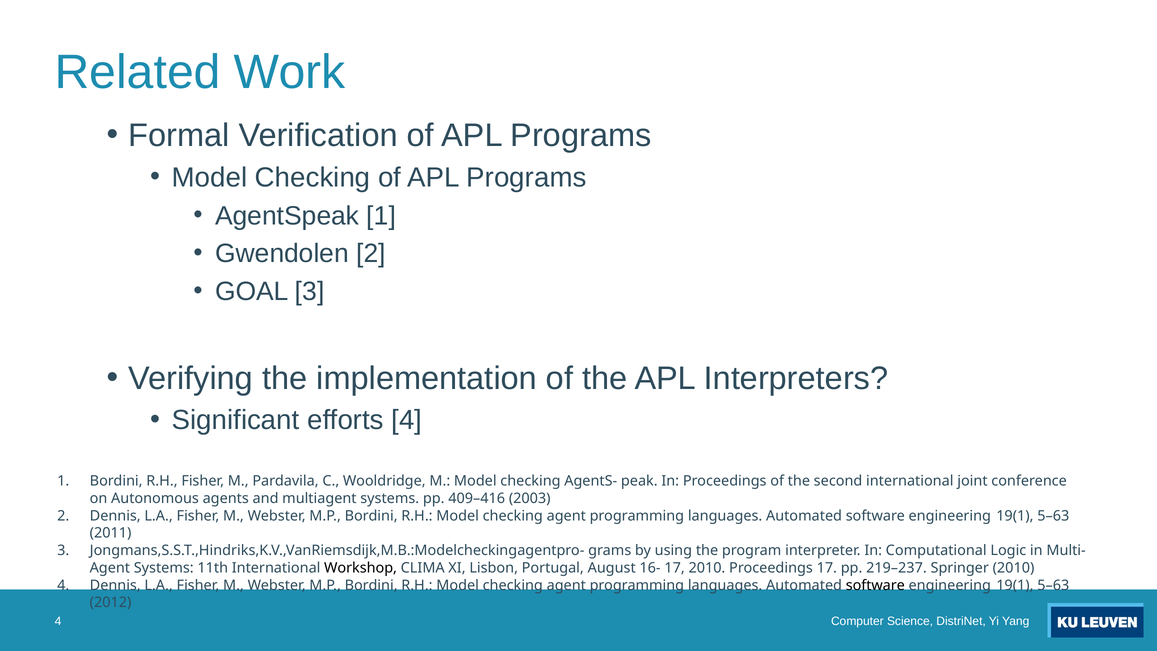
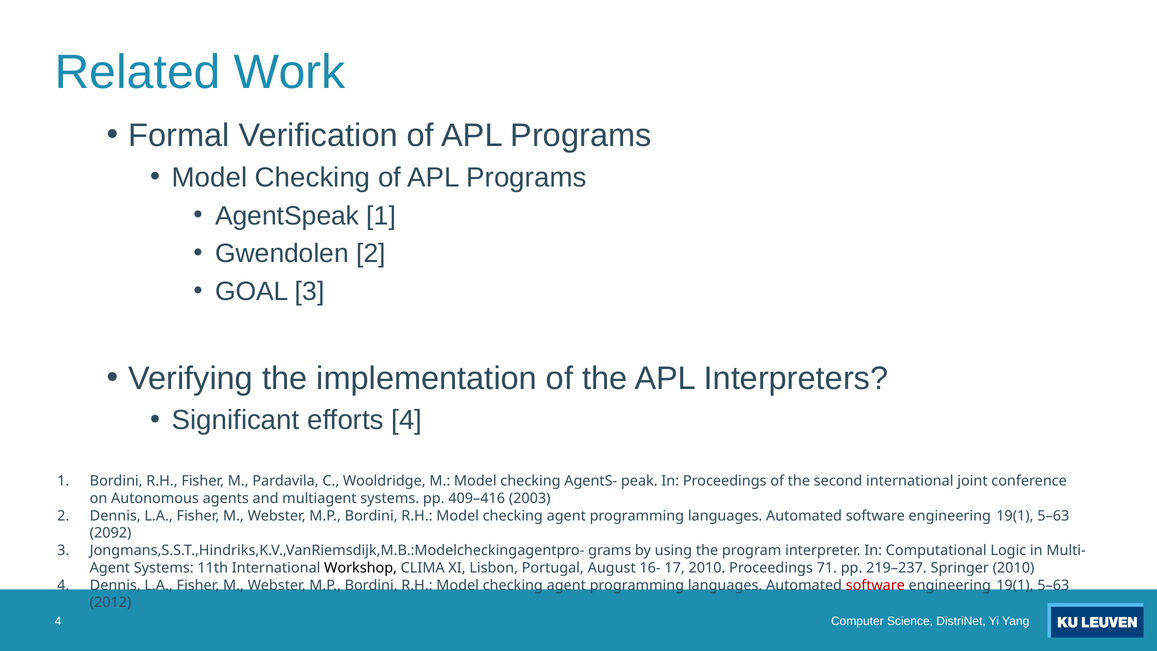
2011: 2011 -> 2092
Proceedings 17: 17 -> 71
software at (875, 585) colour: black -> red
